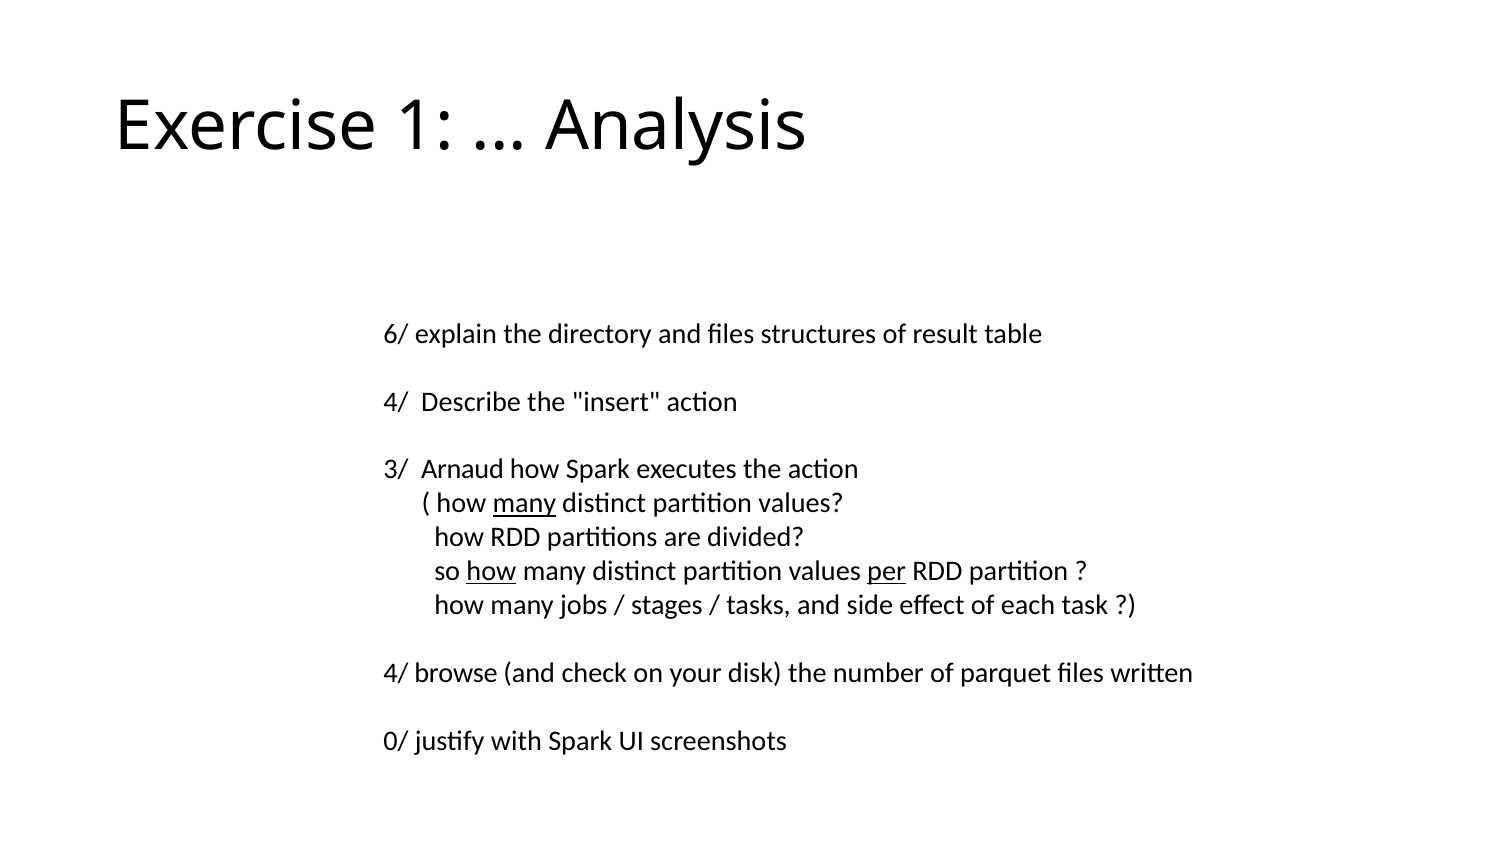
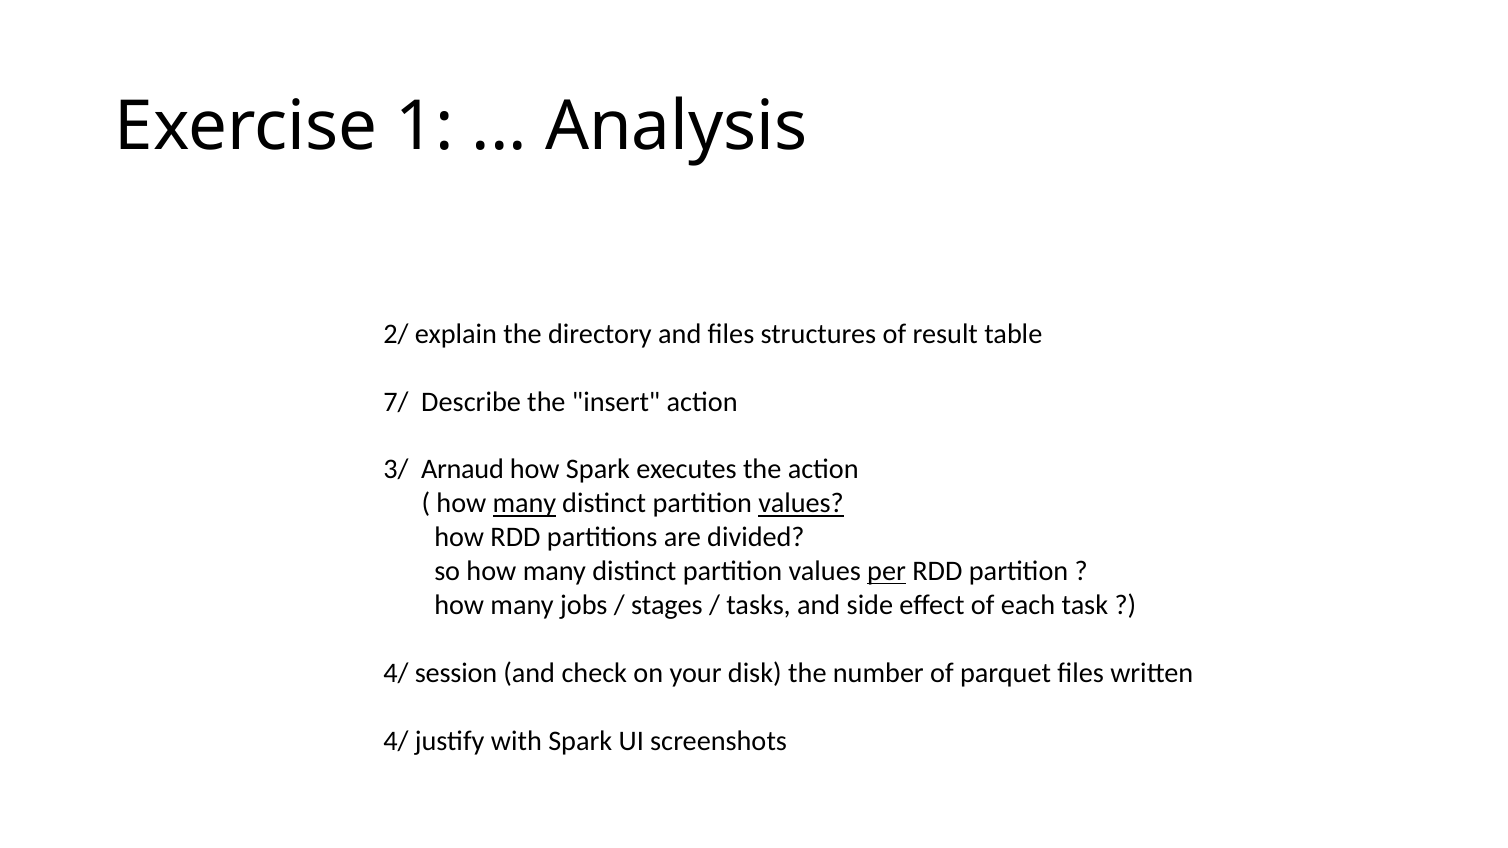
6/: 6/ -> 2/
4/ at (396, 402): 4/ -> 7/
values at (801, 504) underline: none -> present
how at (491, 572) underline: present -> none
browse: browse -> session
0/ at (396, 741): 0/ -> 4/
